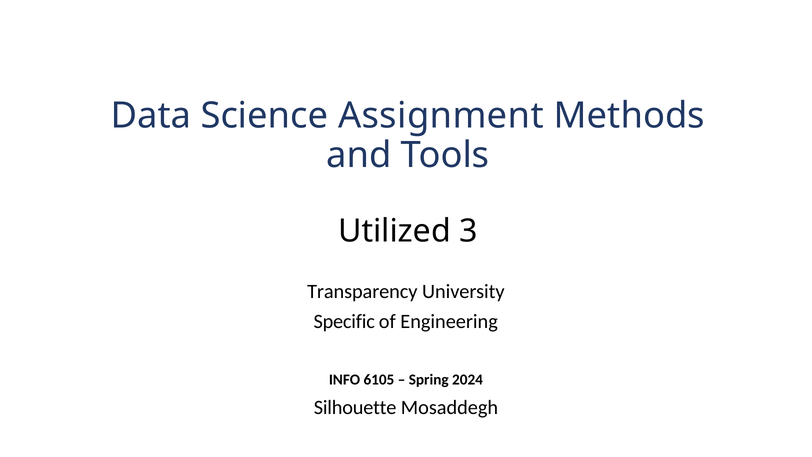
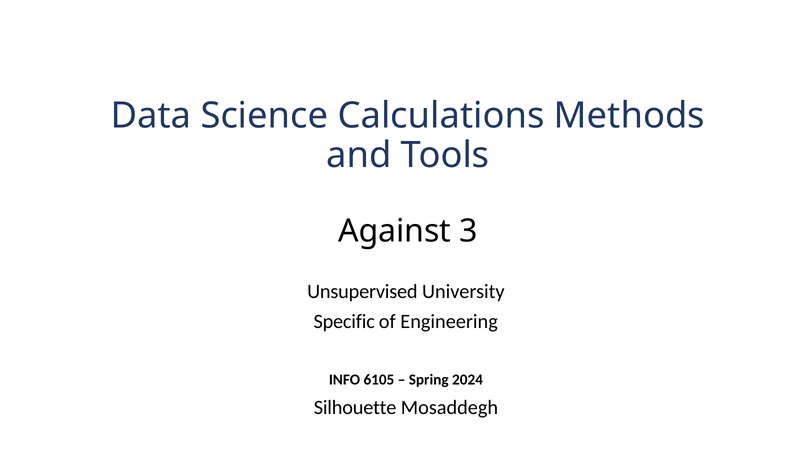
Assignment: Assignment -> Calculations
Utilized: Utilized -> Against
Transparency: Transparency -> Unsupervised
